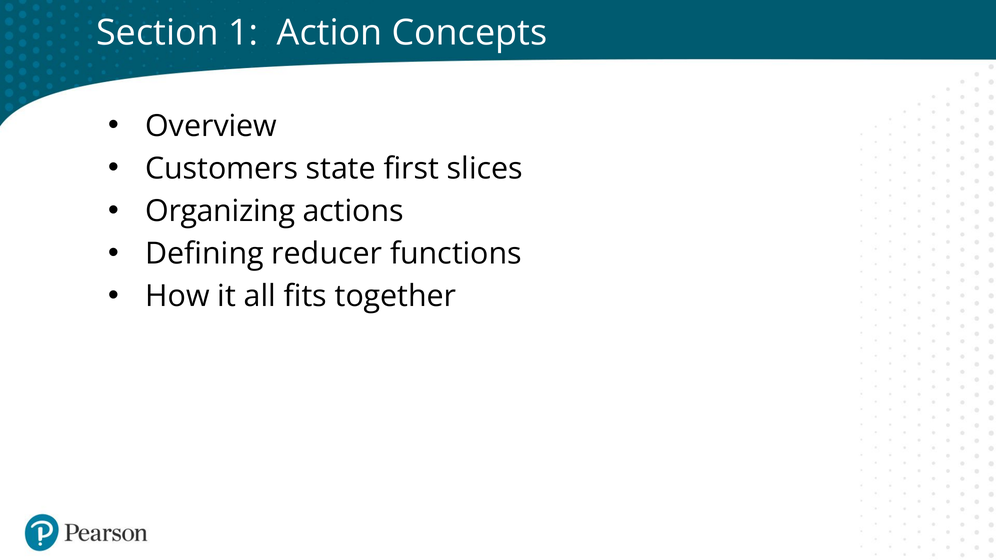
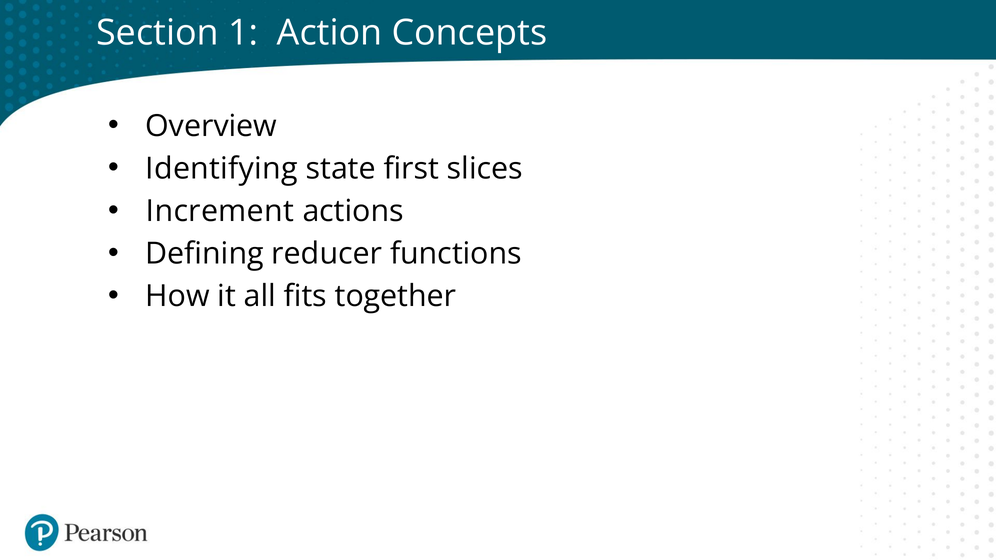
Customers: Customers -> Identifying
Organizing: Organizing -> Increment
